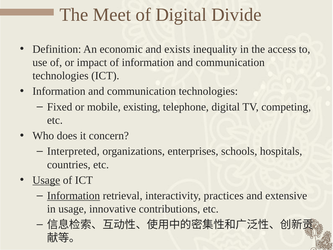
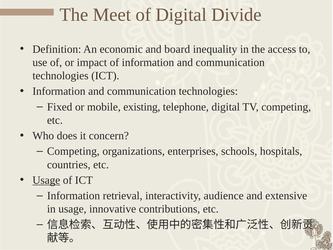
exists: exists -> board
Interpreted at (73, 151): Interpreted -> Competing
Information at (74, 196) underline: present -> none
practices: practices -> audience
